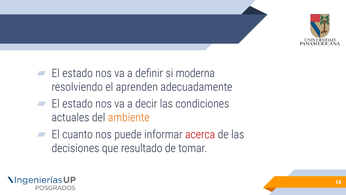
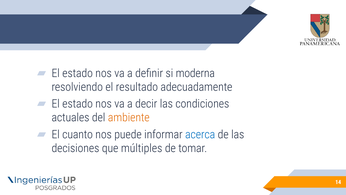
aprenden: aprenden -> resultado
acerca colour: red -> blue
resultado: resultado -> múltiples
